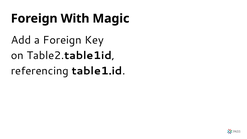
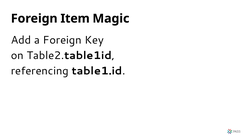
With: With -> Item
